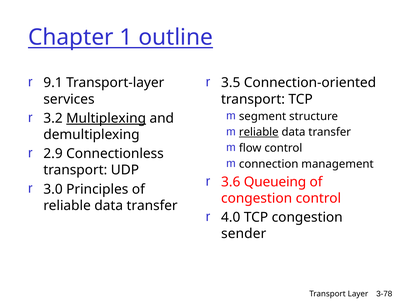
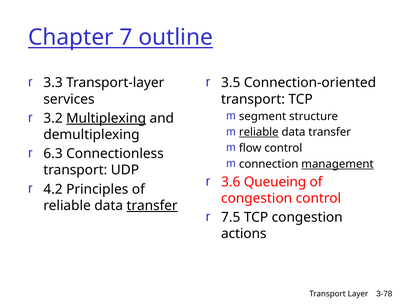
1: 1 -> 7
9.1: 9.1 -> 3.3
2.9: 2.9 -> 6.3
management underline: none -> present
3.0: 3.0 -> 4.2
transfer at (152, 206) underline: none -> present
4.0: 4.0 -> 7.5
sender: sender -> actions
